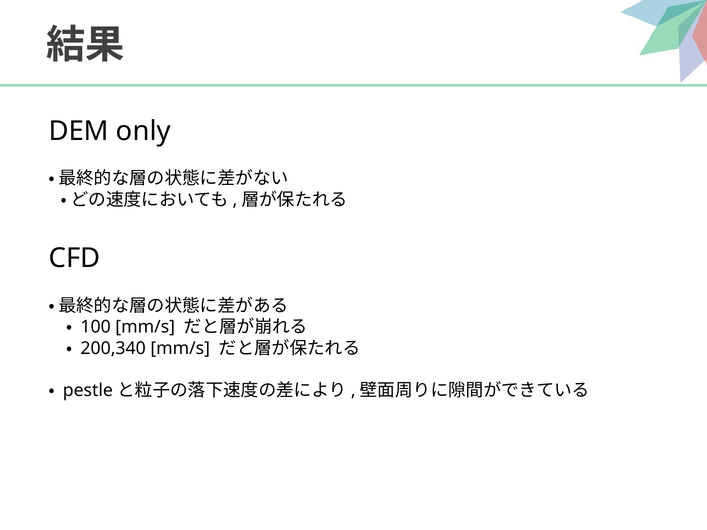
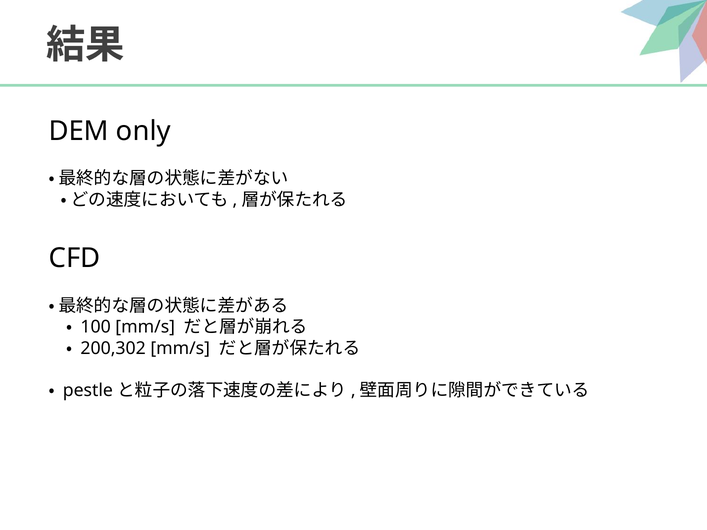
200,340: 200,340 -> 200,302
